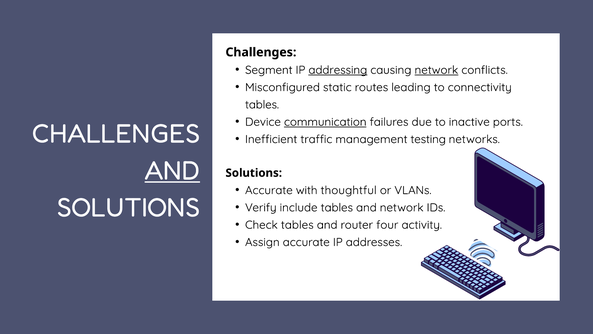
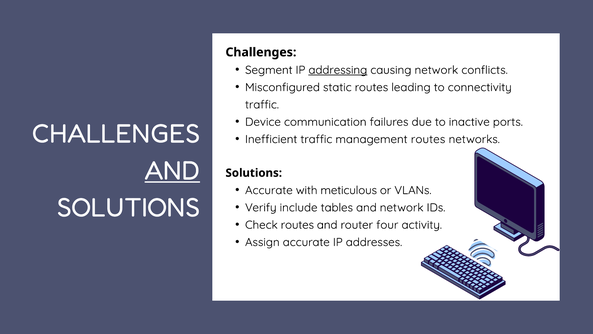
network at (436, 70) underline: present -> none
tables at (262, 105): tables -> traffic
communication underline: present -> none
management testing: testing -> routes
thoughtful: thoughtful -> meticulous
Check tables: tables -> routes
